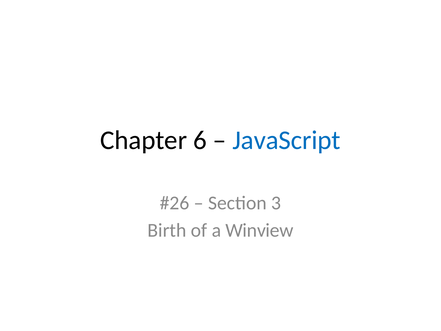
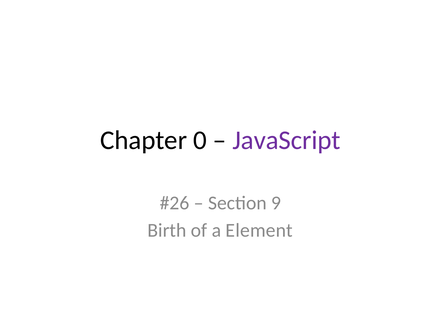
6: 6 -> 0
JavaScript colour: blue -> purple
3: 3 -> 9
Winview: Winview -> Element
